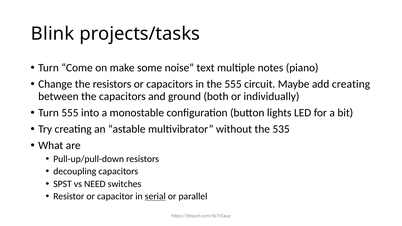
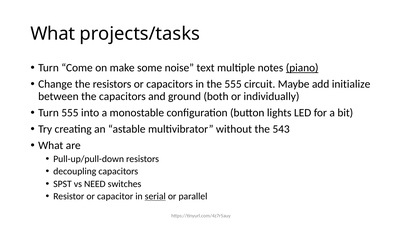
Blink at (53, 34): Blink -> What
piano underline: none -> present
add creating: creating -> initialize
535: 535 -> 543
